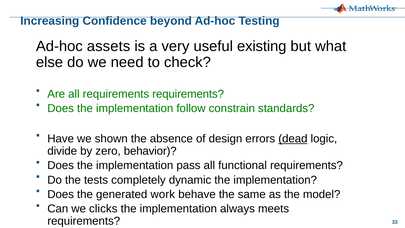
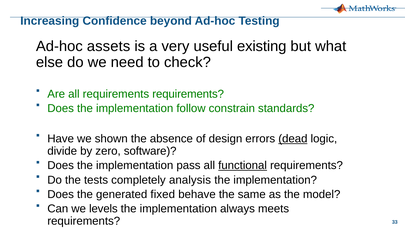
behavior: behavior -> software
functional underline: none -> present
dynamic: dynamic -> analysis
work: work -> fixed
clicks: clicks -> levels
